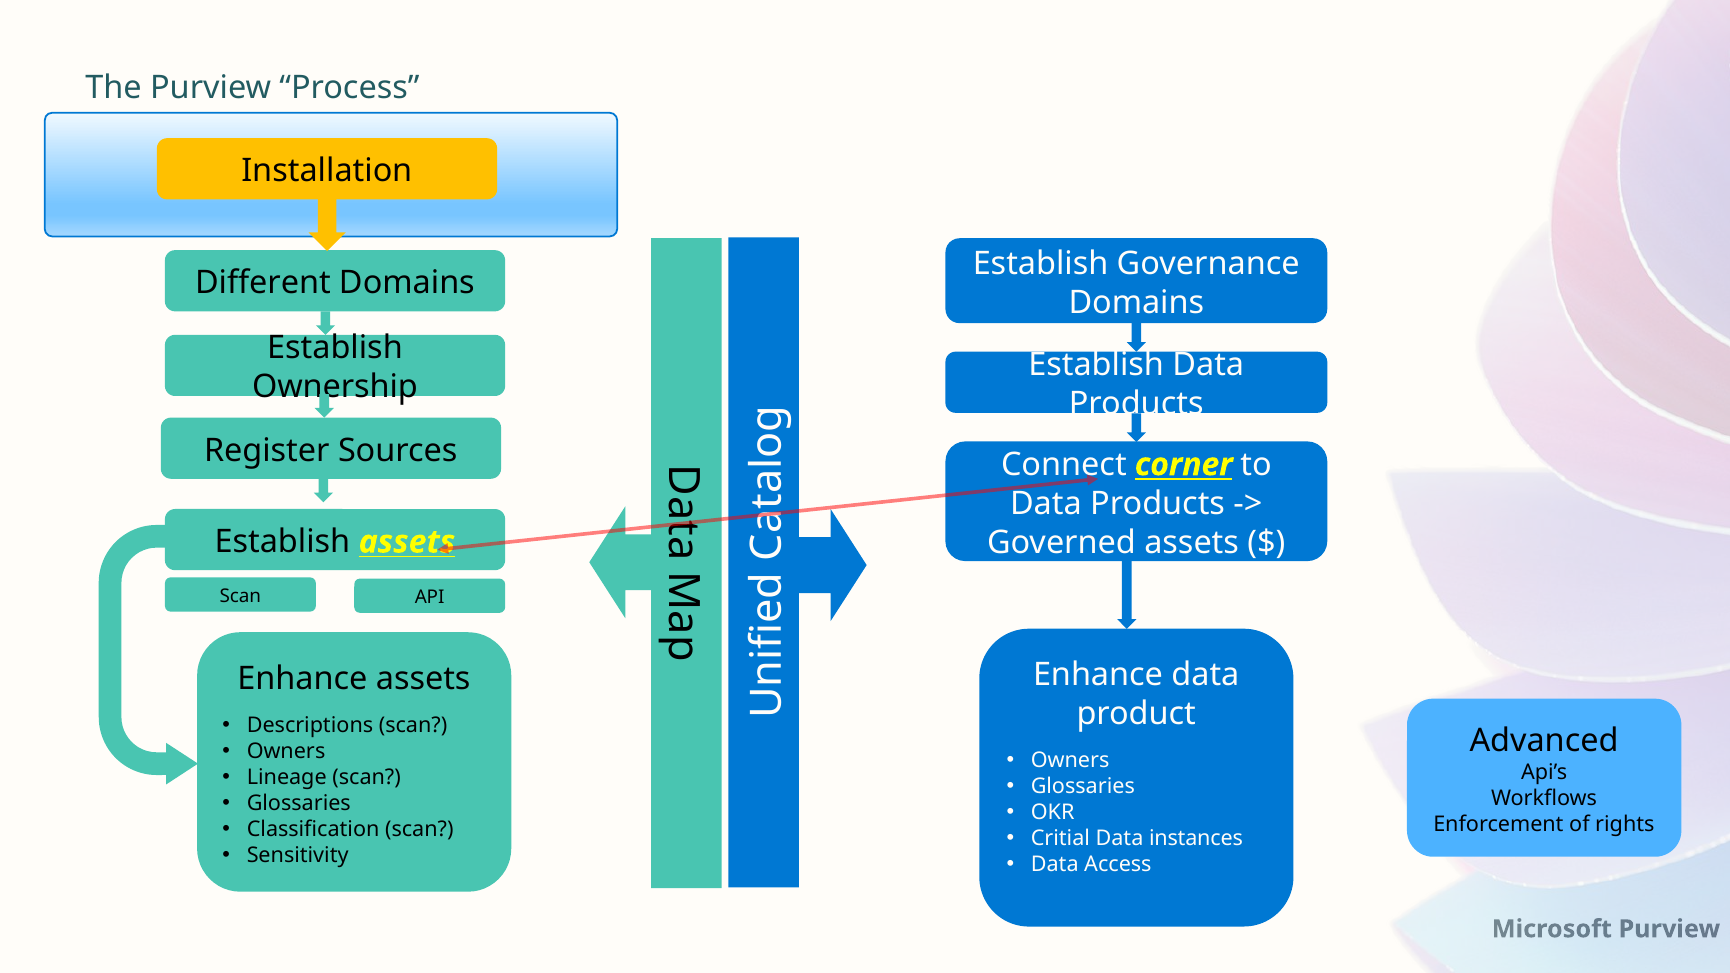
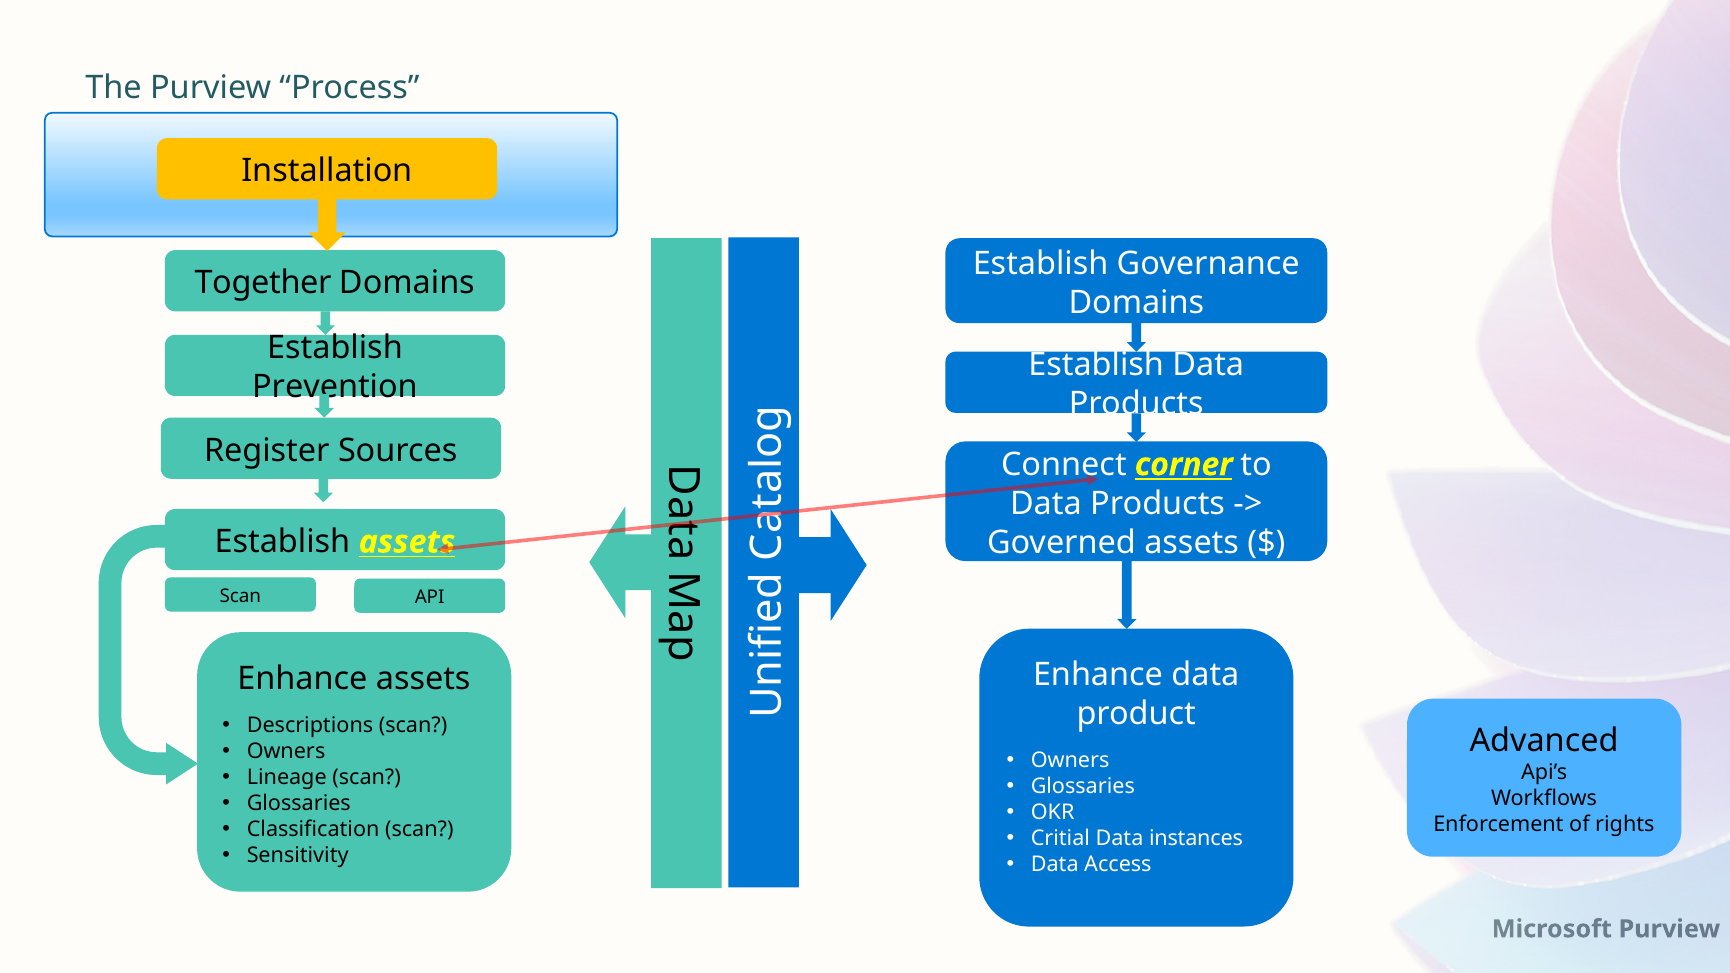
Different: Different -> Together
Ownership: Ownership -> Prevention
